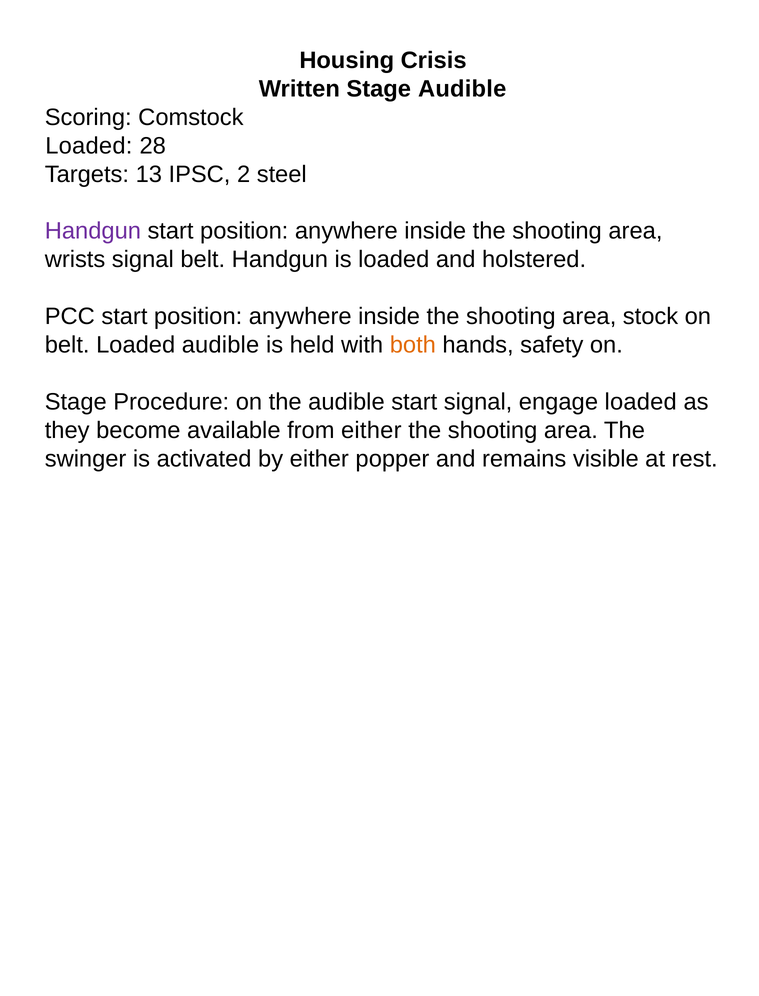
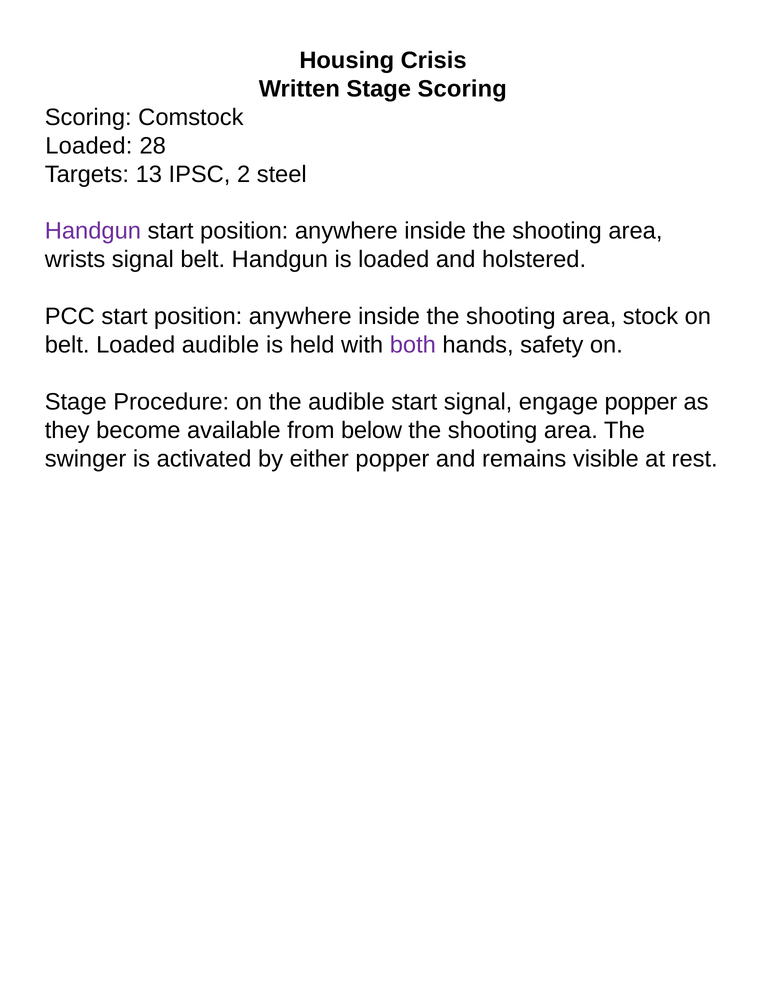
Stage Audible: Audible -> Scoring
both colour: orange -> purple
engage loaded: loaded -> popper
from either: either -> below
